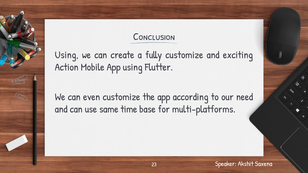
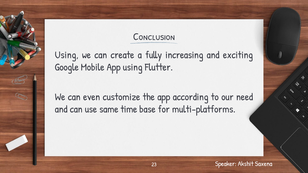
fully customize: customize -> increasing
Action: Action -> Google
